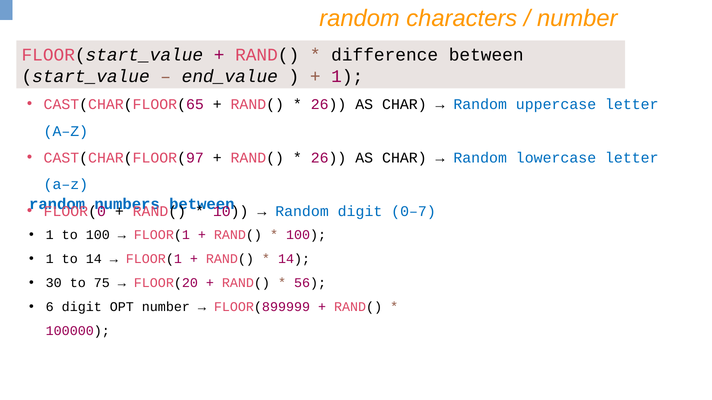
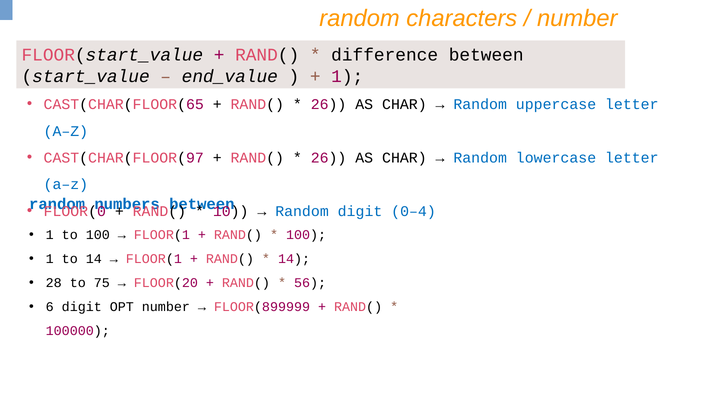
0–7: 0–7 -> 0–4
30: 30 -> 28
